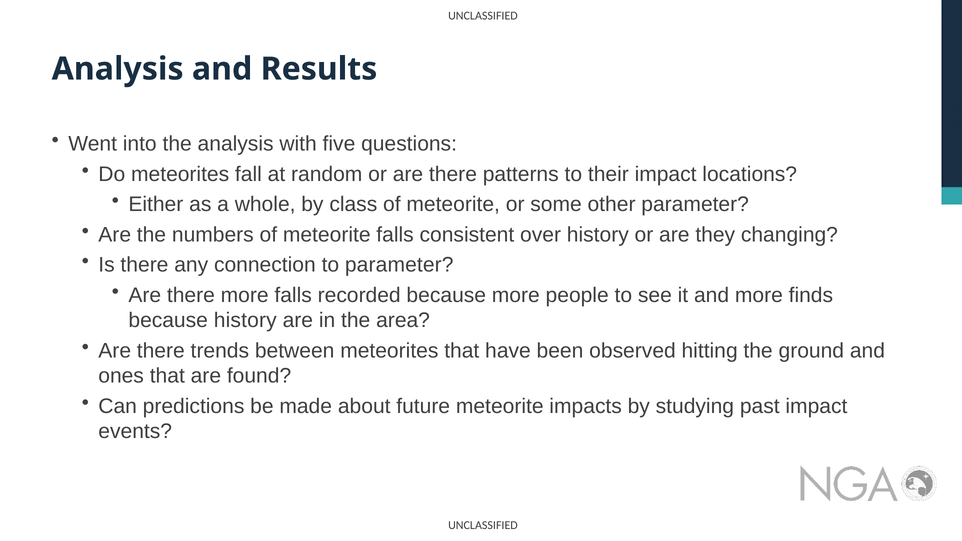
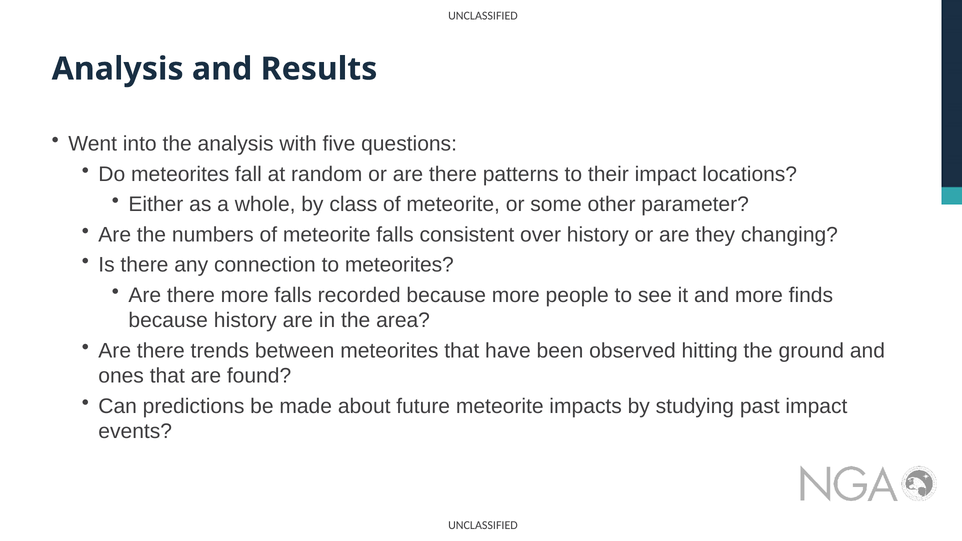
to parameter: parameter -> meteorites
